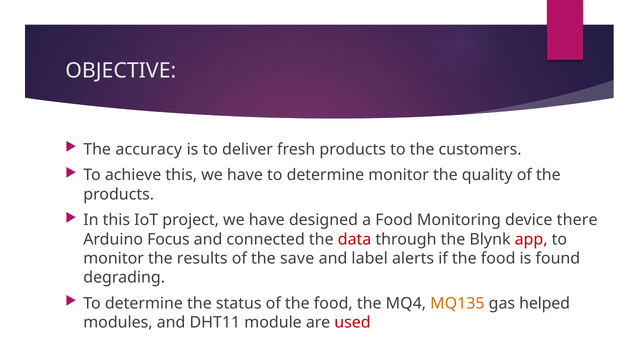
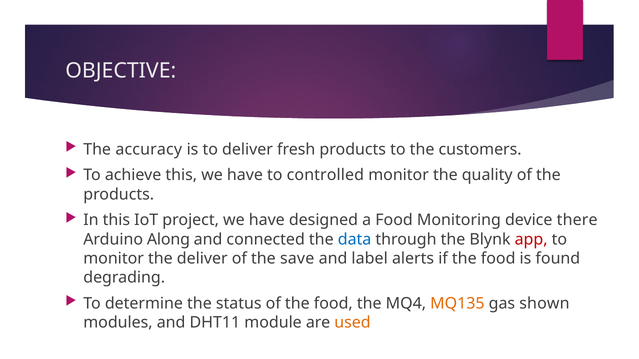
have to determine: determine -> controlled
Focus: Focus -> Along
data colour: red -> blue
the results: results -> deliver
helped: helped -> shown
used colour: red -> orange
